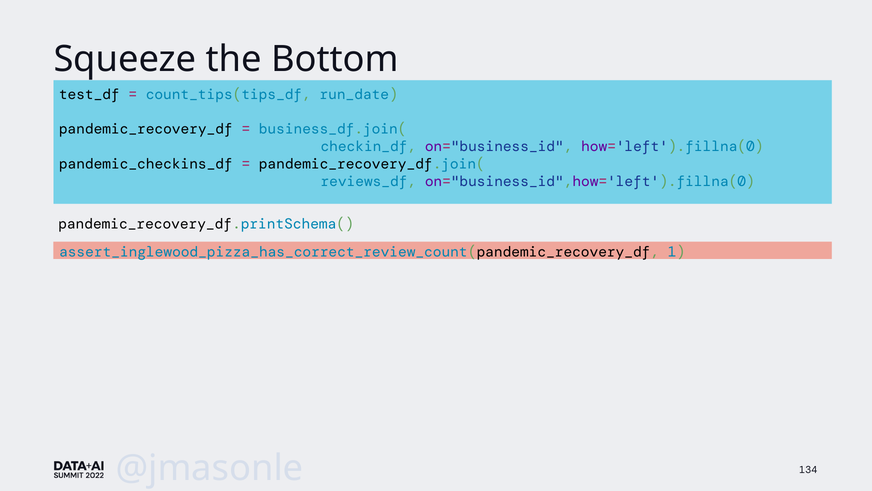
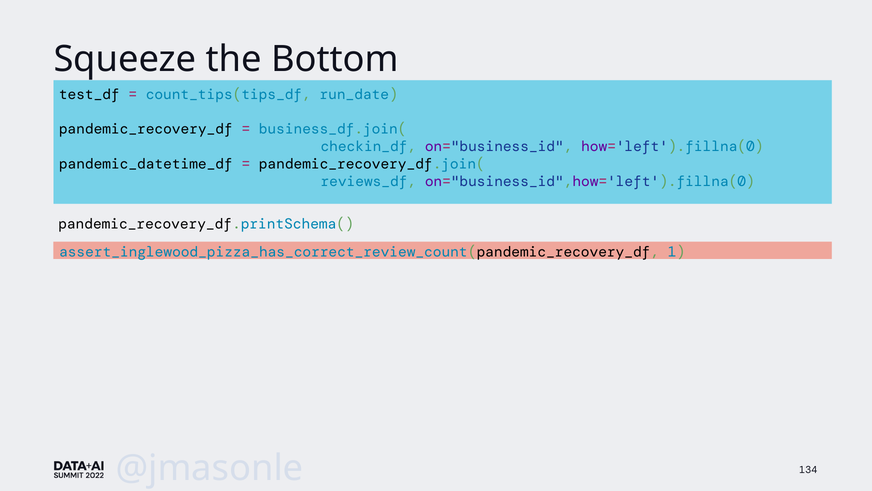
pandemic_checkins_df: pandemic_checkins_df -> pandemic_datetime_df
